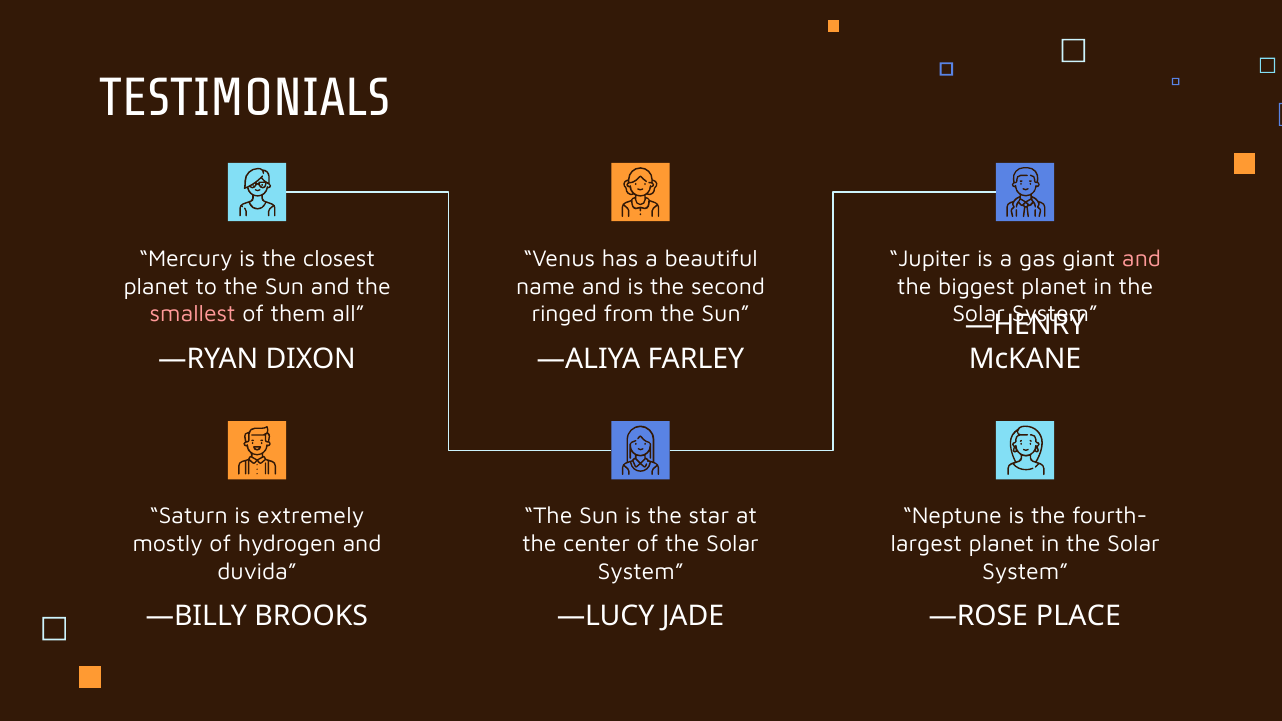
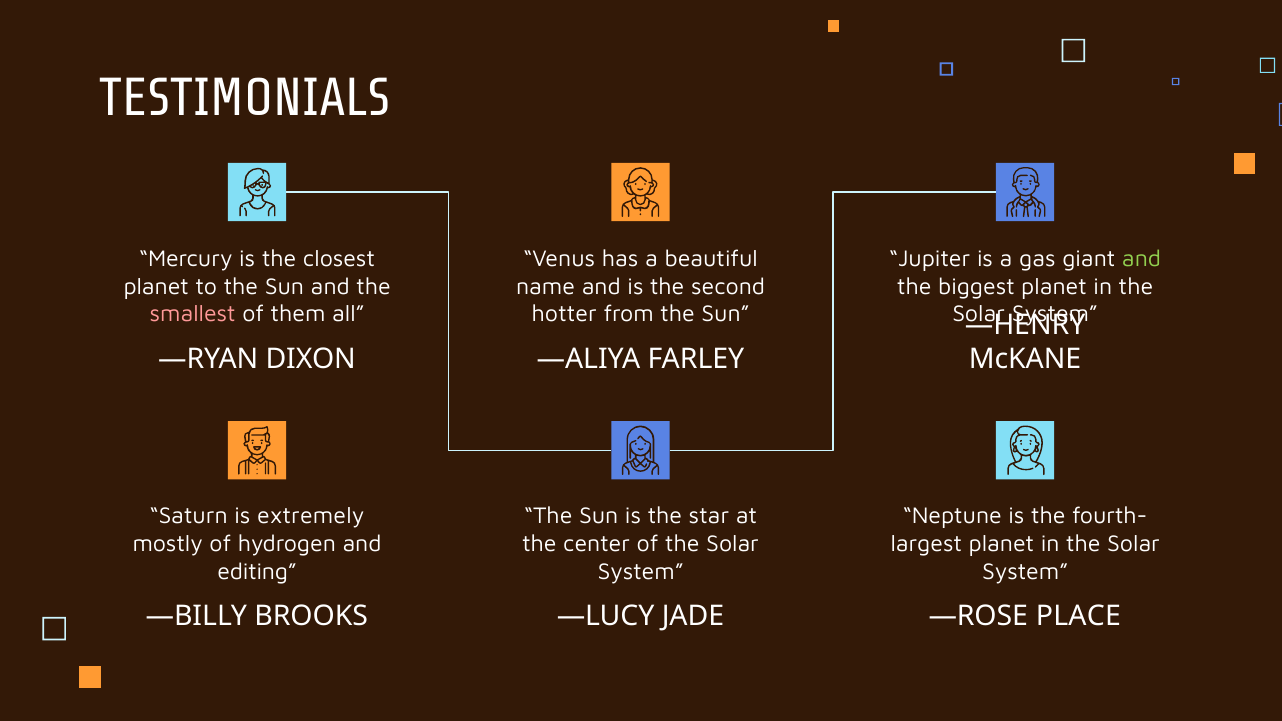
and at (1142, 259) colour: pink -> light green
ringed: ringed -> hotter
duvida: duvida -> editing
